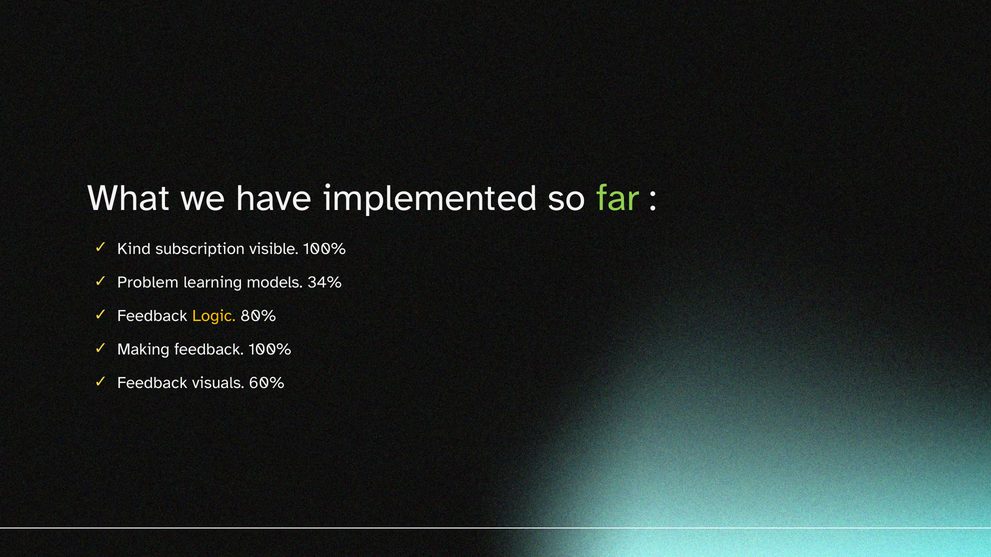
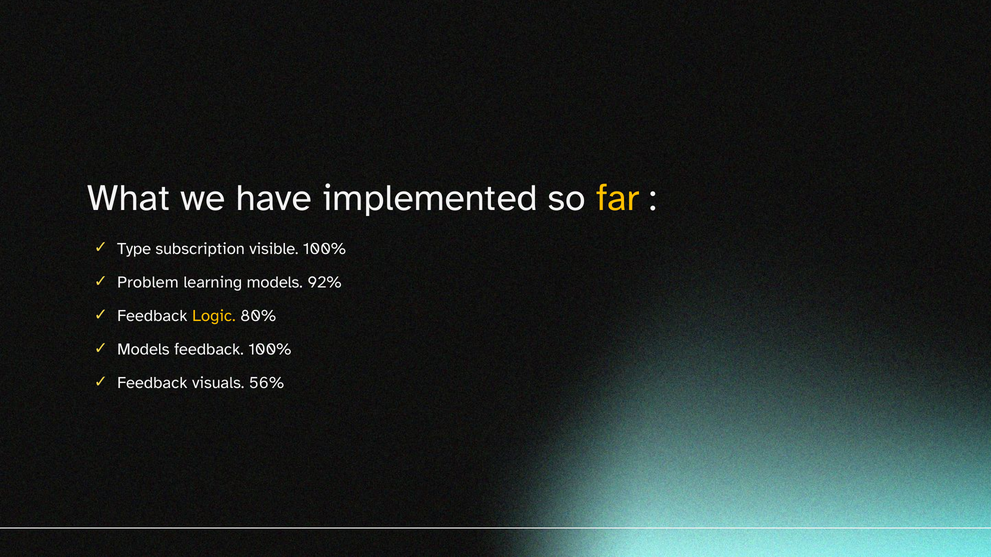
far colour: light green -> yellow
Kind: Kind -> Type
34%: 34% -> 92%
Making at (143, 350): Making -> Models
60%: 60% -> 56%
